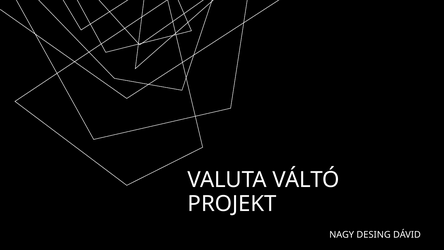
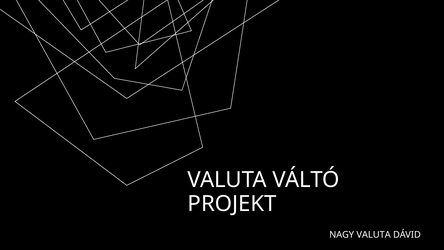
NAGY DESING: DESING -> VALUTA
